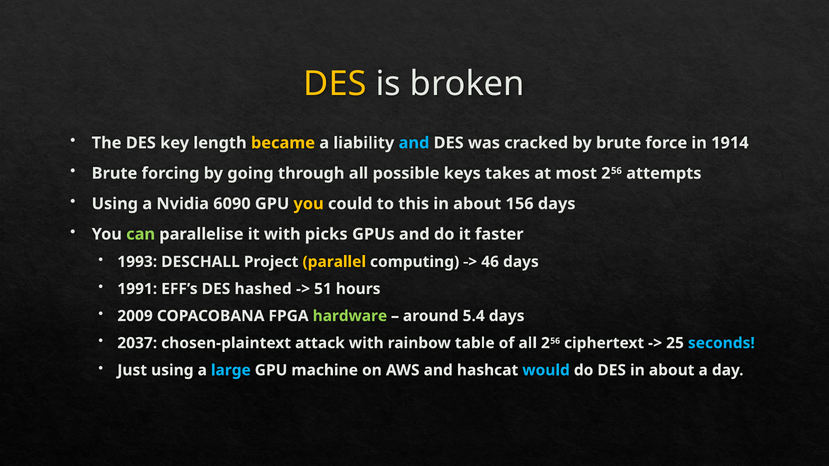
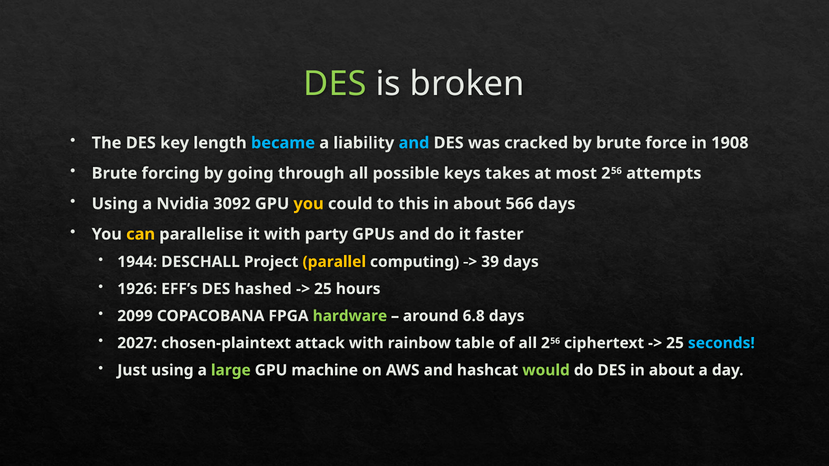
DES at (335, 84) colour: yellow -> light green
became colour: yellow -> light blue
1914: 1914 -> 1908
6090: 6090 -> 3092
156: 156 -> 566
can colour: light green -> yellow
picks: picks -> party
1993: 1993 -> 1944
46: 46 -> 39
1991: 1991 -> 1926
51 at (323, 289): 51 -> 25
2009: 2009 -> 2099
5.4: 5.4 -> 6.8
2037: 2037 -> 2027
large colour: light blue -> light green
would colour: light blue -> light green
